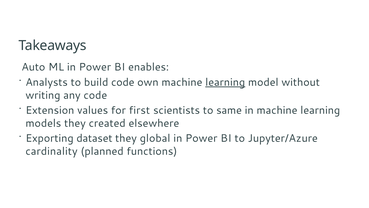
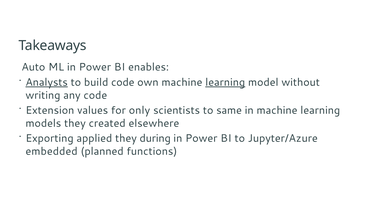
Analysts underline: none -> present
first: first -> only
dataset: dataset -> applied
global: global -> during
cardinality: cardinality -> embedded
